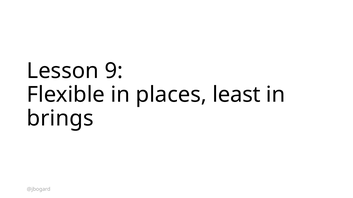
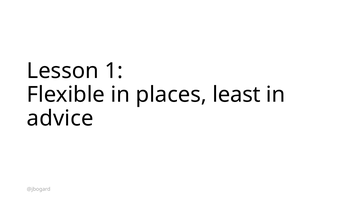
9: 9 -> 1
brings: brings -> advice
